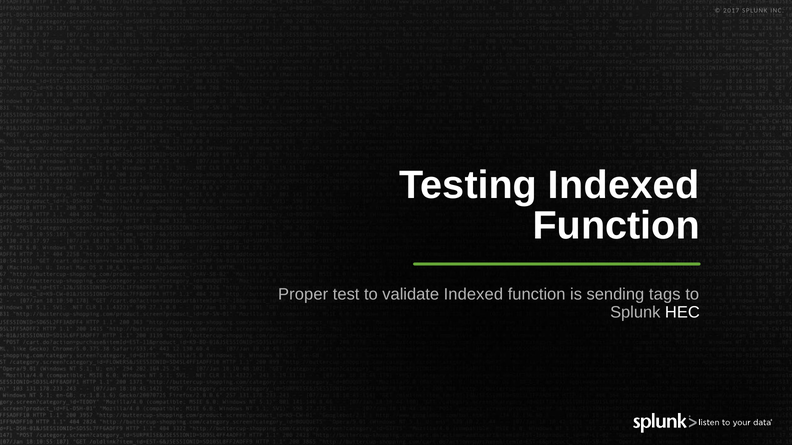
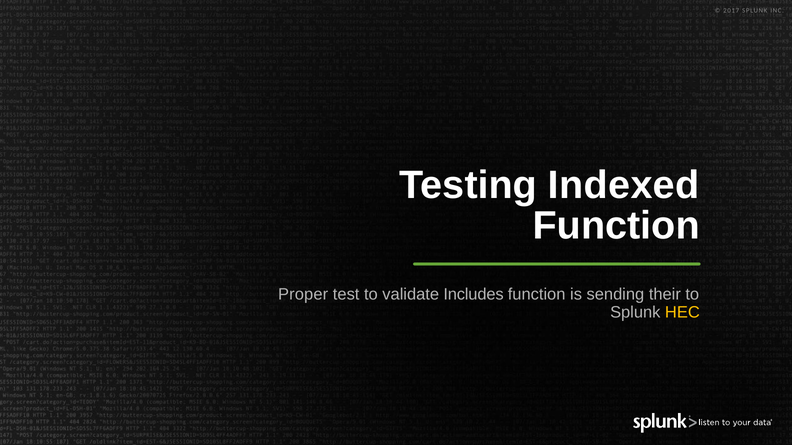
validate Indexed: Indexed -> Includes
tags: tags -> their
HEC colour: white -> yellow
